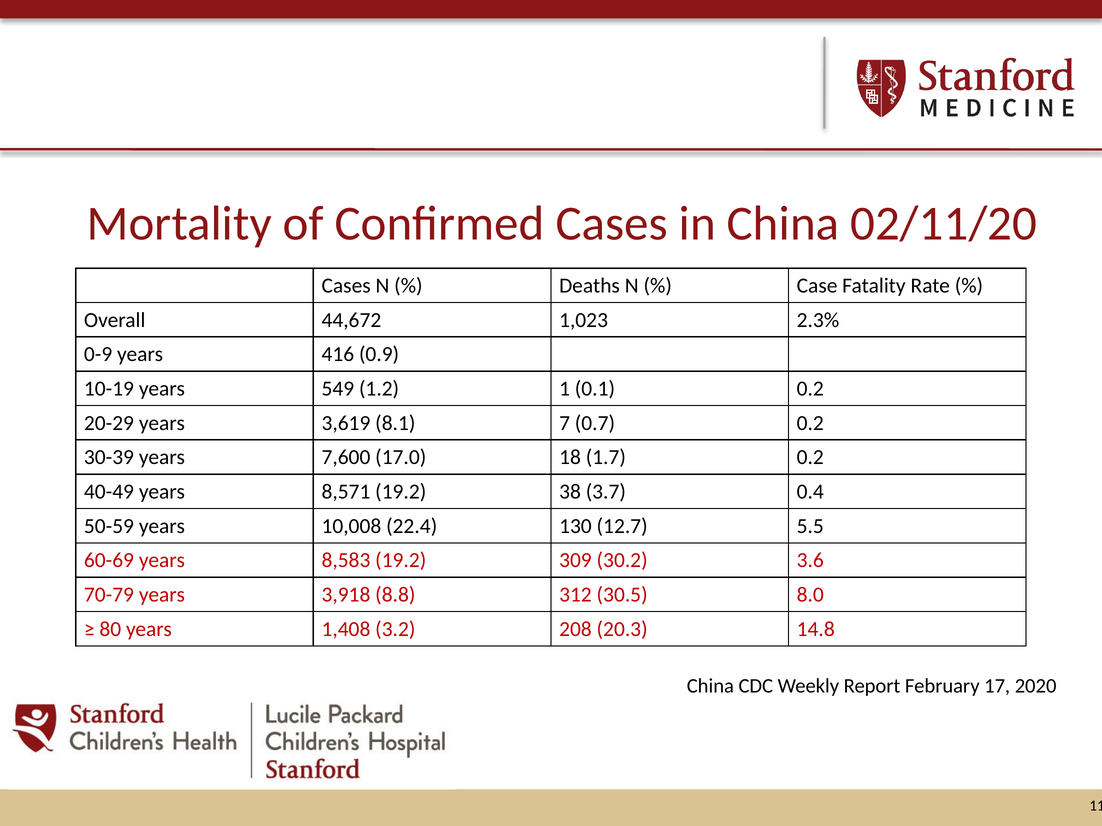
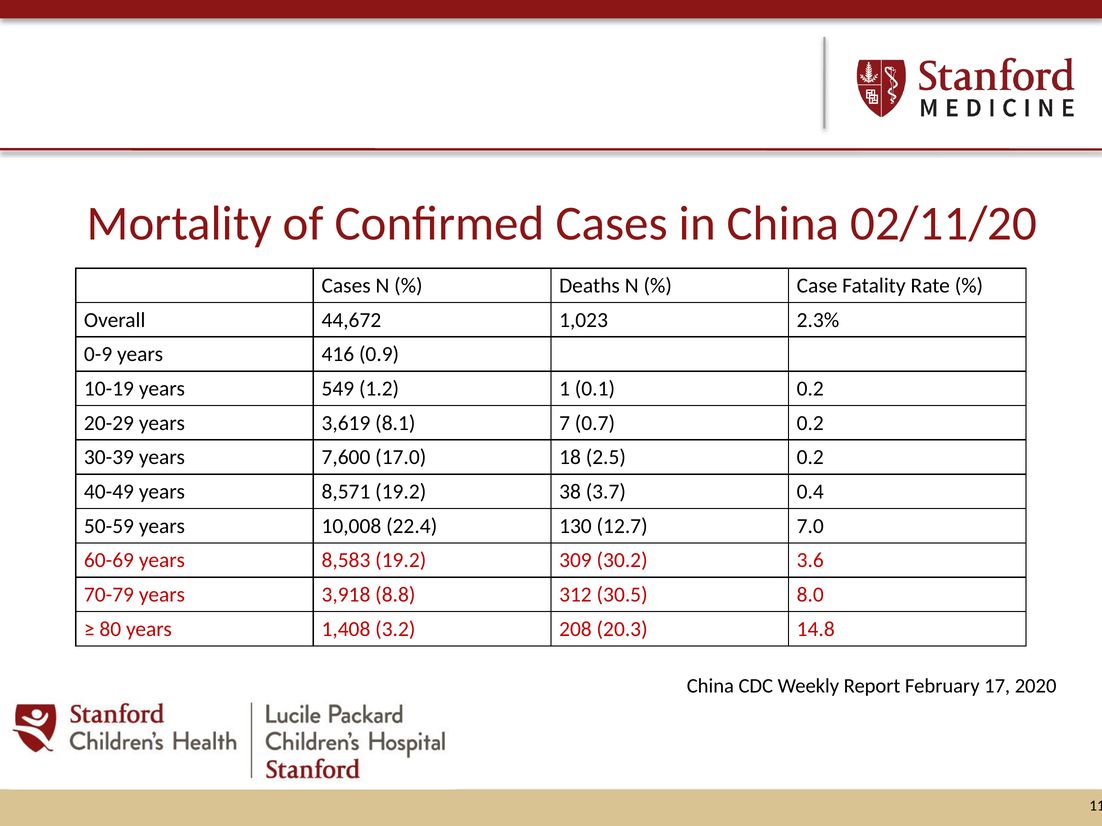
1.7: 1.7 -> 2.5
5.5: 5.5 -> 7.0
